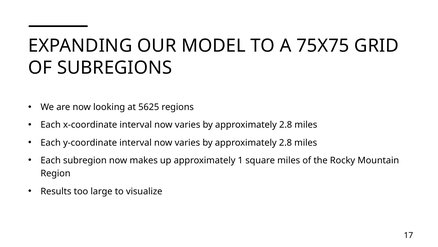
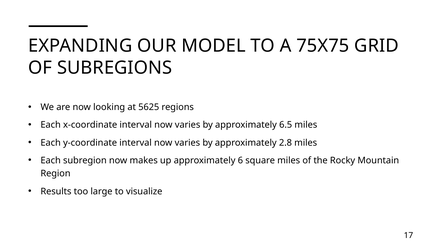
2.8 at (286, 125): 2.8 -> 6.5
1: 1 -> 6
